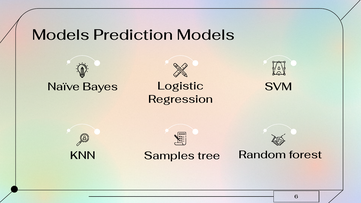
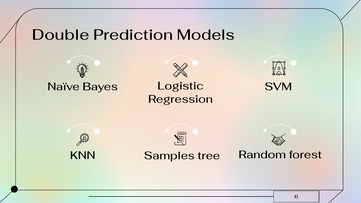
Models at (61, 35): Models -> Double
